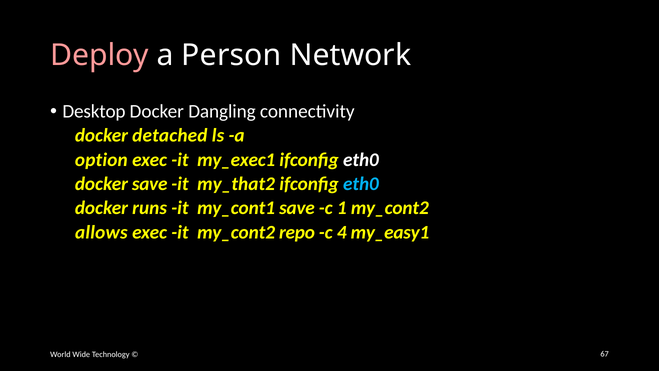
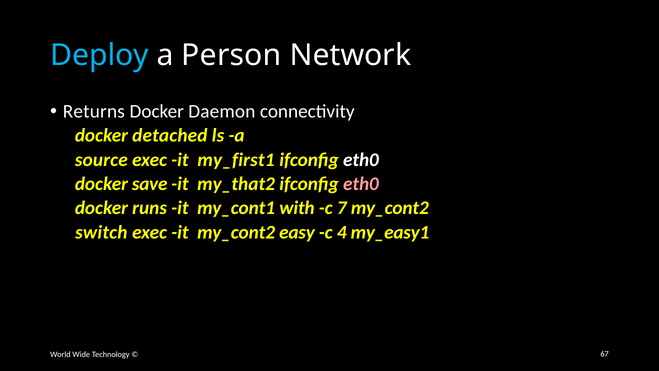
Deploy colour: pink -> light blue
Desktop: Desktop -> Returns
Dangling: Dangling -> Daemon
option: option -> source
my_exec1: my_exec1 -> my_first1
eth0 at (361, 184) colour: light blue -> pink
my_cont1 save: save -> with
1: 1 -> 7
allows: allows -> switch
repo: repo -> easy
